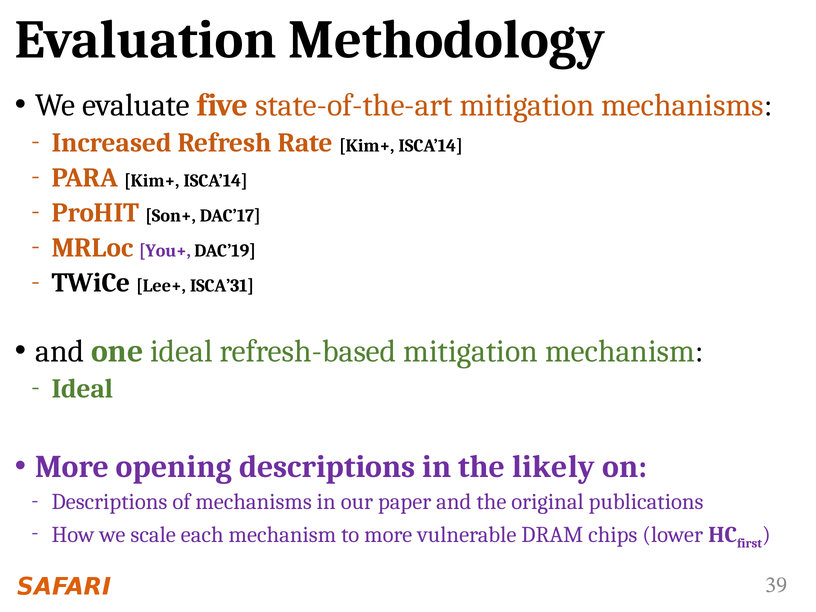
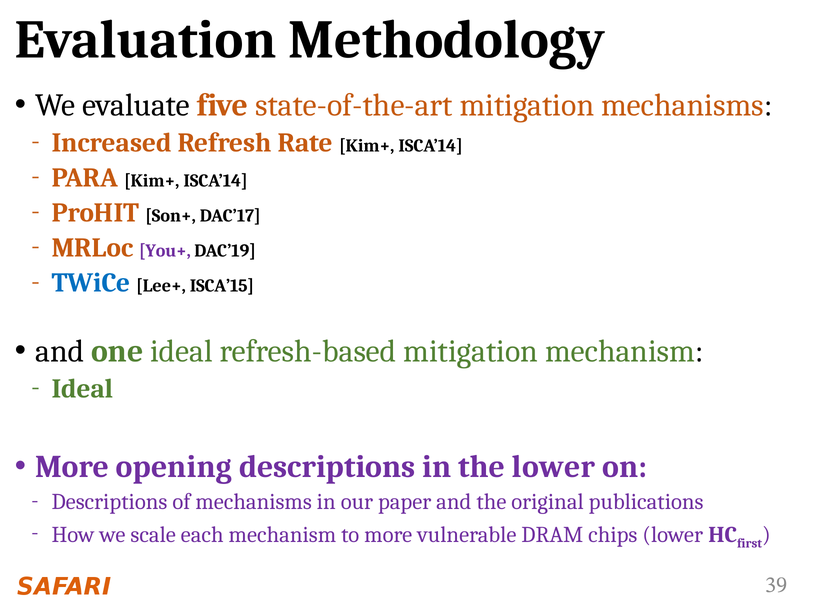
TWiCe colour: black -> blue
ISCA’31: ISCA’31 -> ISCA’15
the likely: likely -> lower
